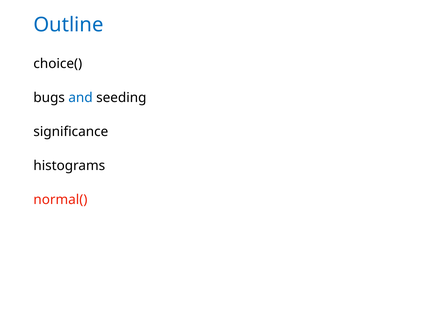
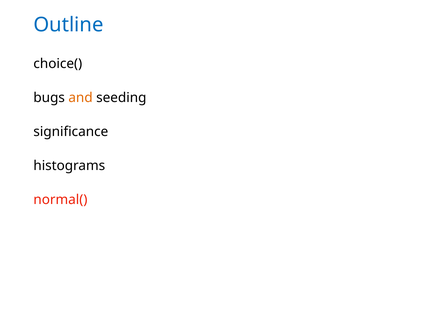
and colour: blue -> orange
